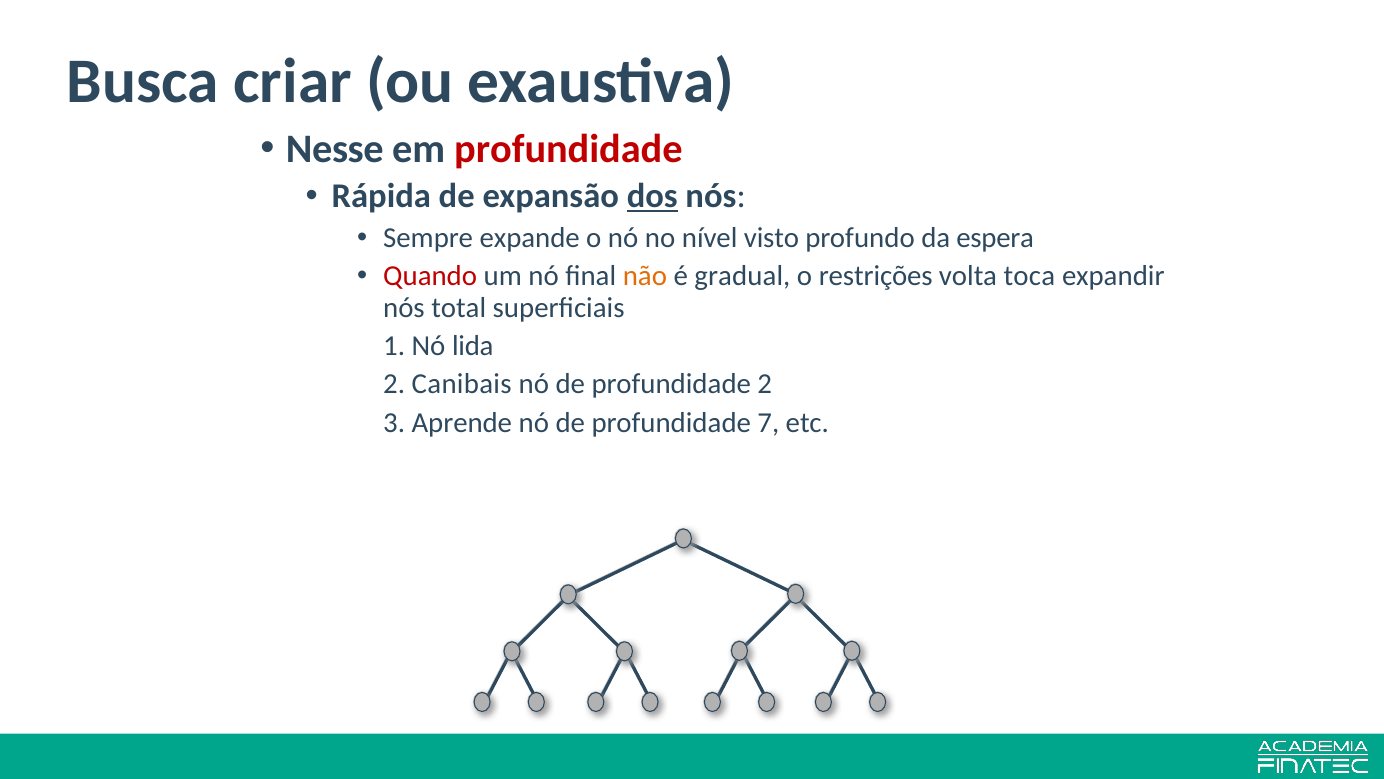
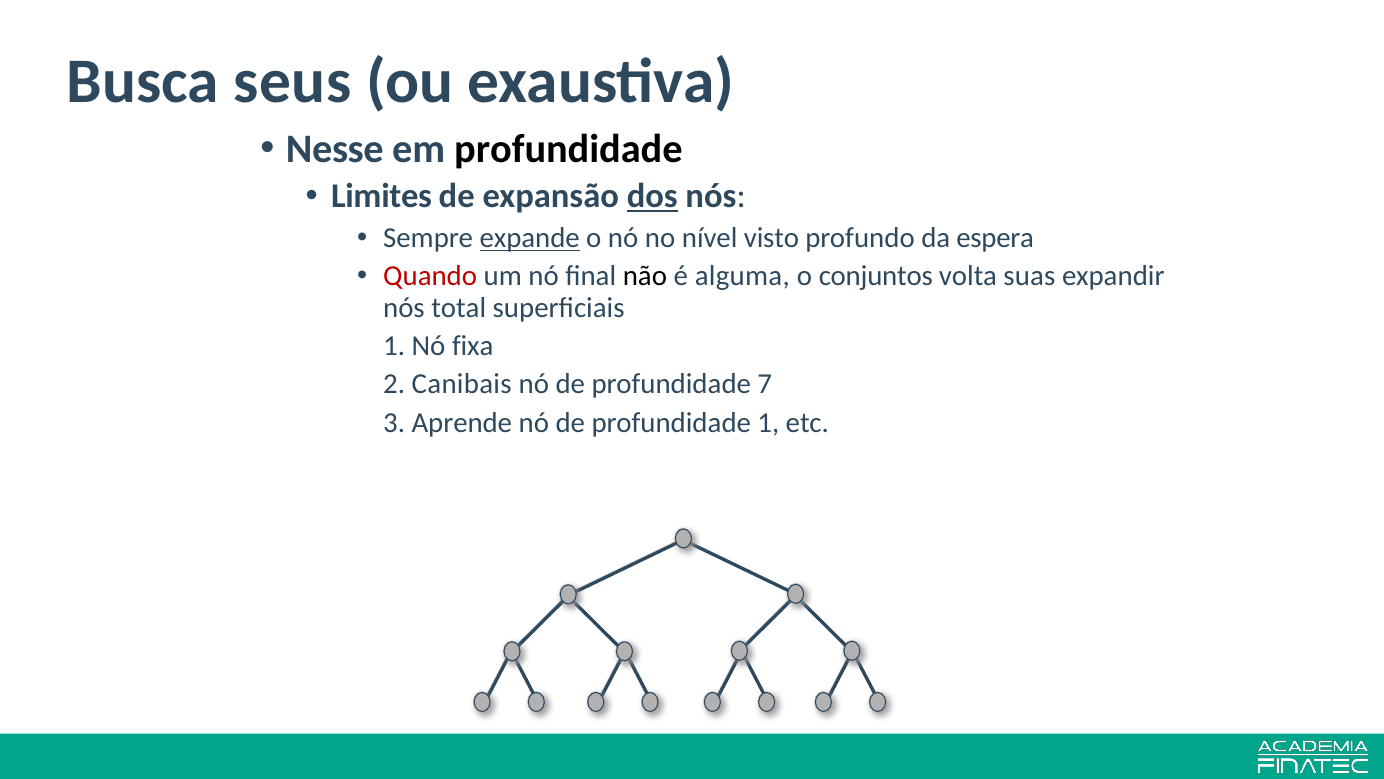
criar: criar -> seus
profundidade at (568, 149) colour: red -> black
Rápida: Rápida -> Limites
expande underline: none -> present
não colour: orange -> black
gradual: gradual -> alguma
restrições: restrições -> conjuntos
toca: toca -> suas
lida: lida -> fixa
profundidade 2: 2 -> 7
profundidade 7: 7 -> 1
